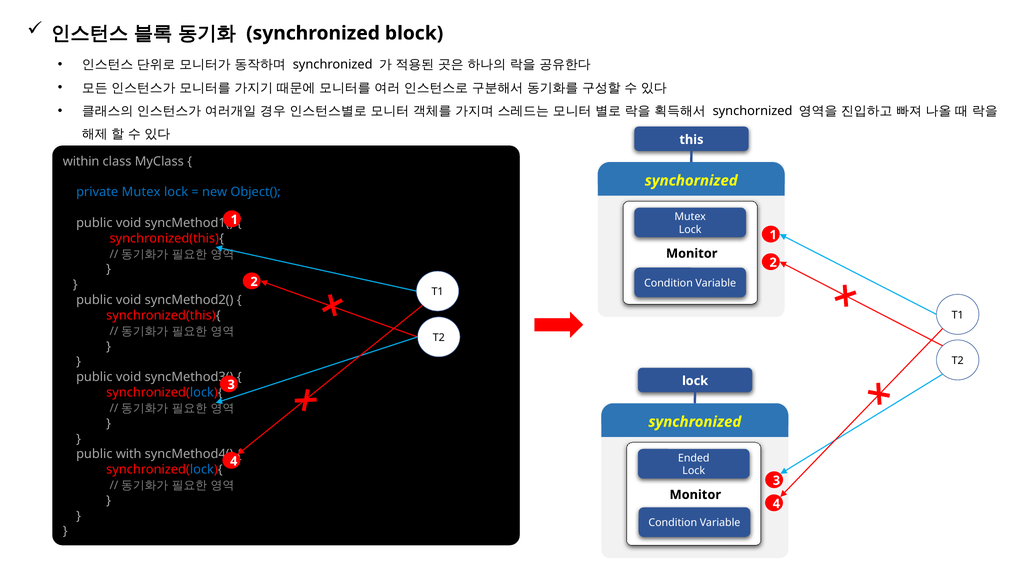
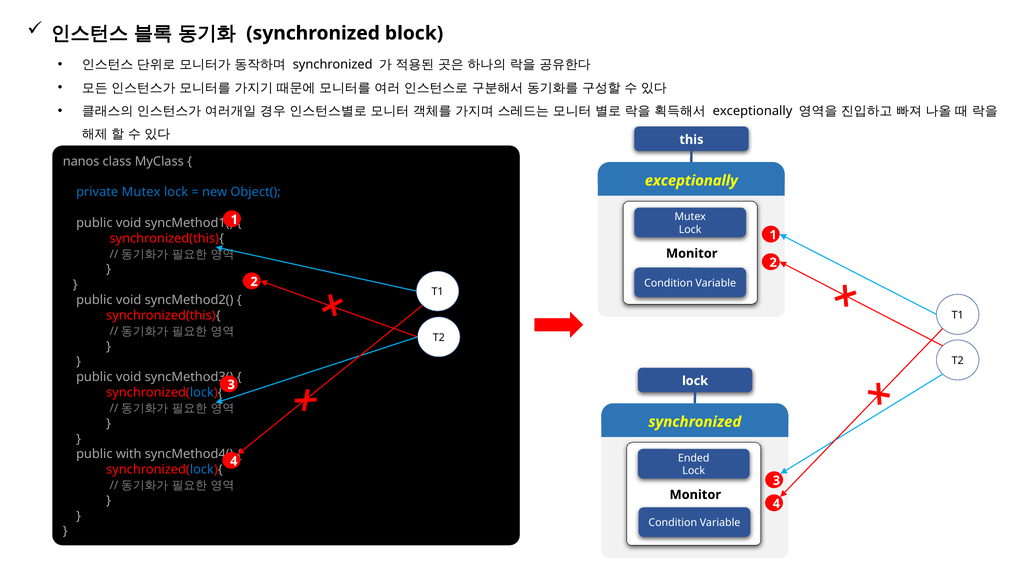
synchornized at (753, 111): synchornized -> exceptionally
within: within -> nanos
synchornized at (691, 181): synchornized -> exceptionally
